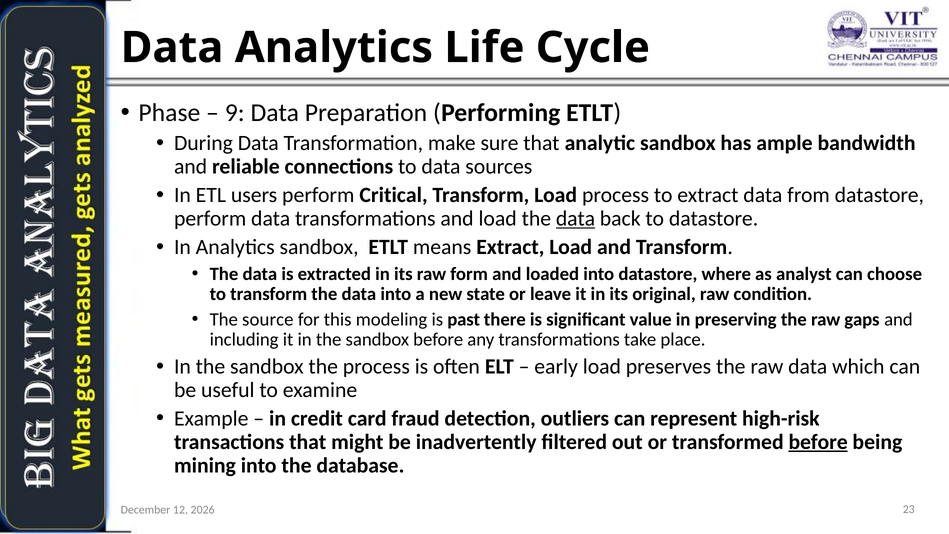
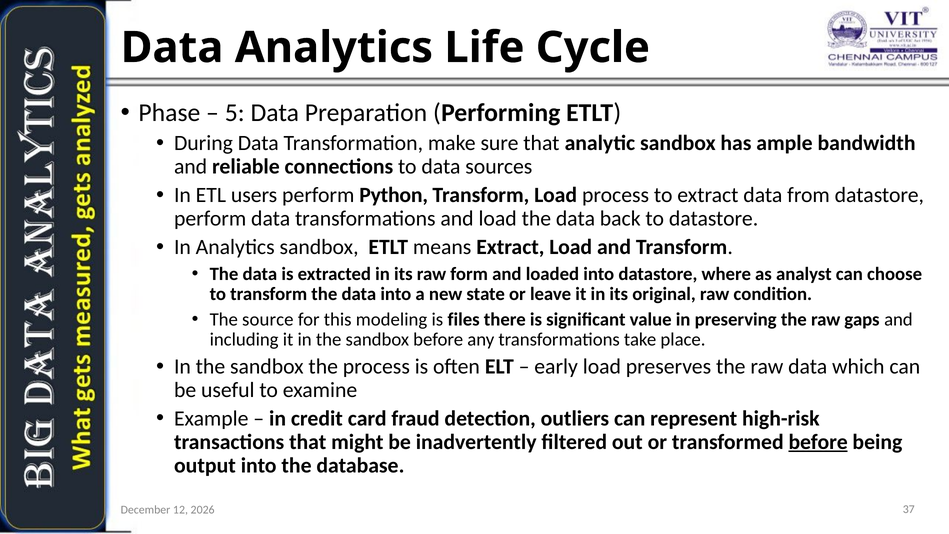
9: 9 -> 5
Critical: Critical -> Python
data at (576, 219) underline: present -> none
past: past -> files
mining: mining -> output
23: 23 -> 37
